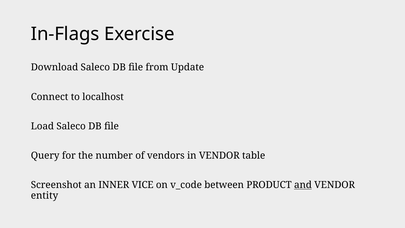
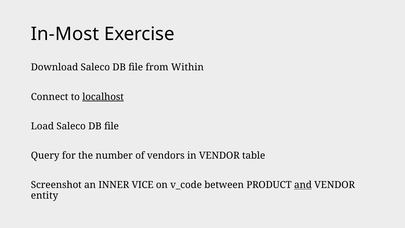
In-Flags: In-Flags -> In-Most
Update: Update -> Within
localhost underline: none -> present
